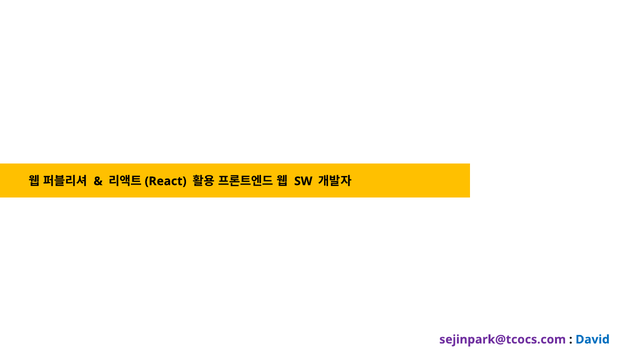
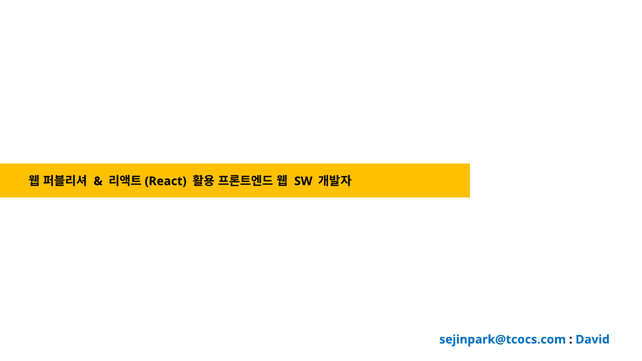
sejinpark@tcocs.com colour: purple -> blue
